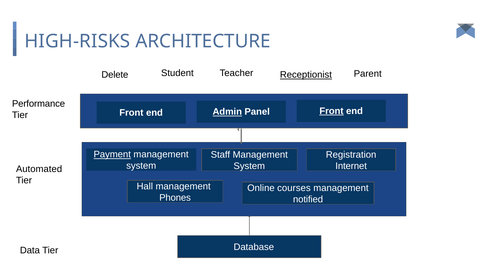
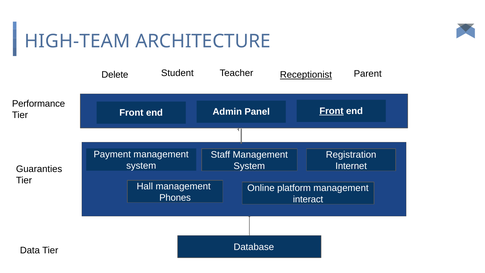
HIGH-RISKS: HIGH-RISKS -> HIGH-TEAM
Admin underline: present -> none
Payment underline: present -> none
Automated: Automated -> Guaranties
courses: courses -> platform
notified: notified -> interact
